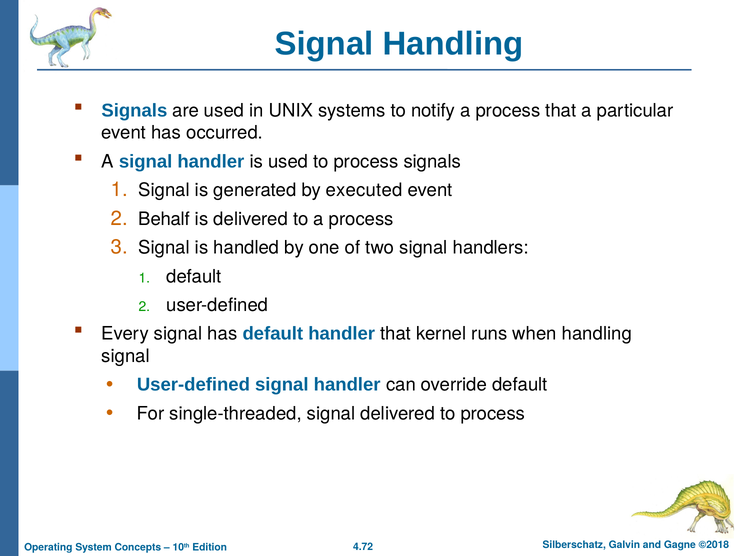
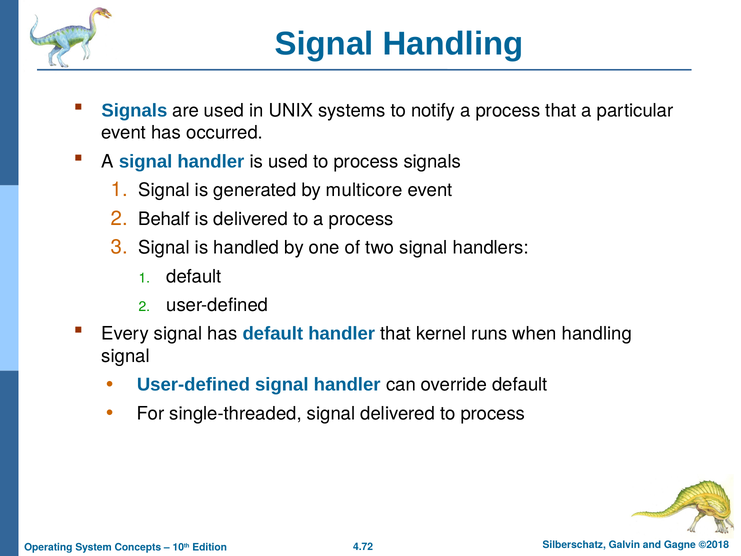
executed: executed -> multicore
